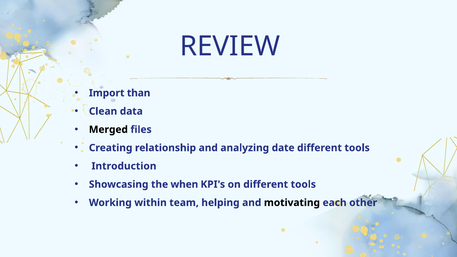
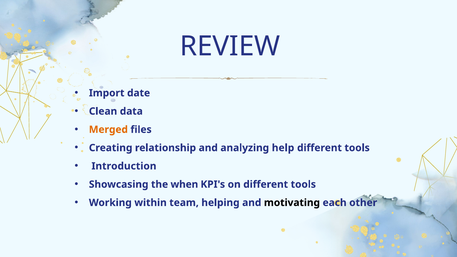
than: than -> date
Merged colour: black -> orange
date: date -> help
